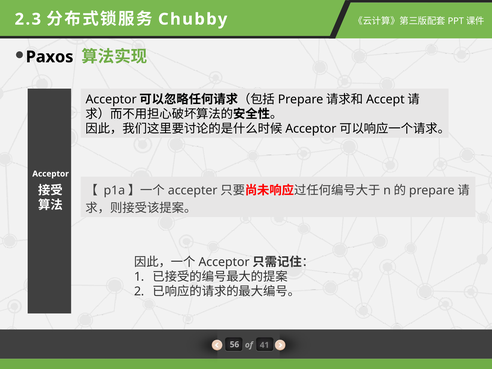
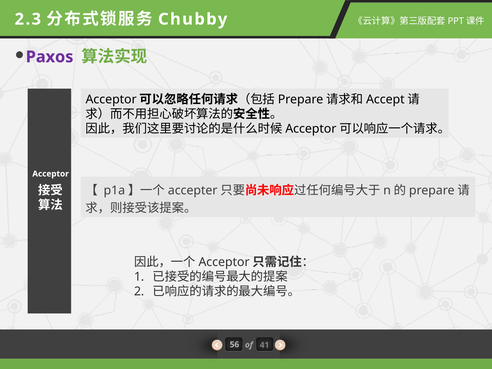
Paxos colour: black -> purple
